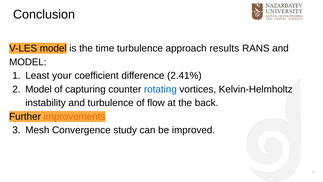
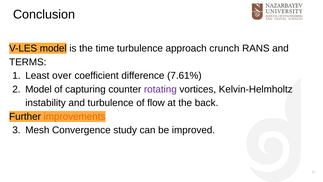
results: results -> crunch
MODEL at (28, 62): MODEL -> TERMS
your: your -> over
2.41%: 2.41% -> 7.61%
rotating colour: blue -> purple
